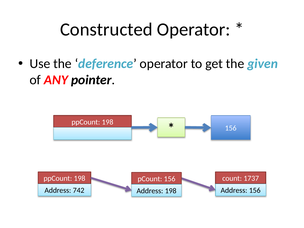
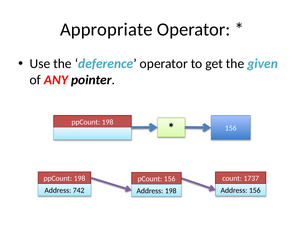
Constructed: Constructed -> Appropriate
